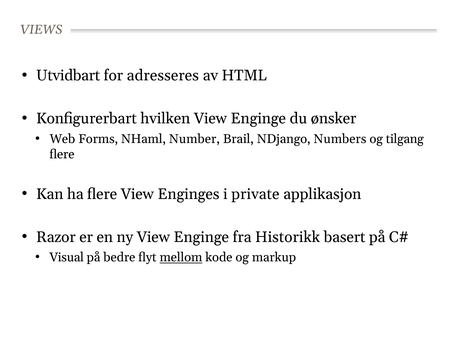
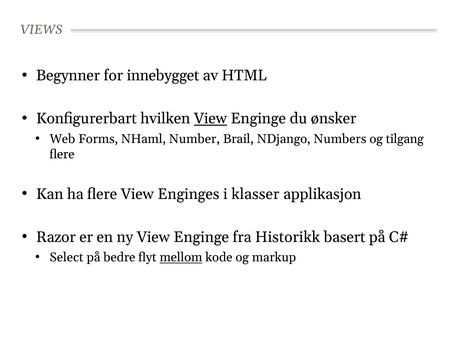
Utvidbart: Utvidbart -> Begynner
adresseres: adresseres -> innebygget
View at (210, 118) underline: none -> present
private: private -> klasser
Visual: Visual -> Select
